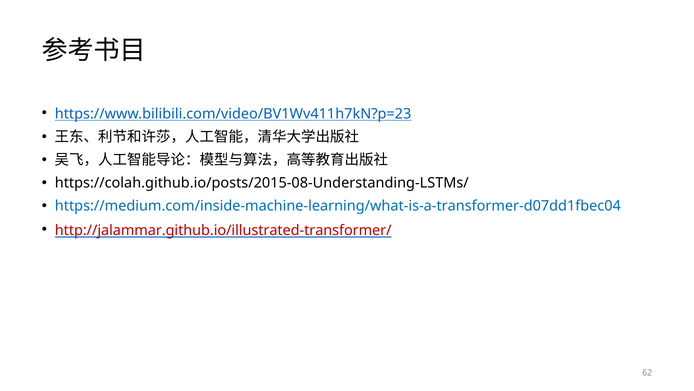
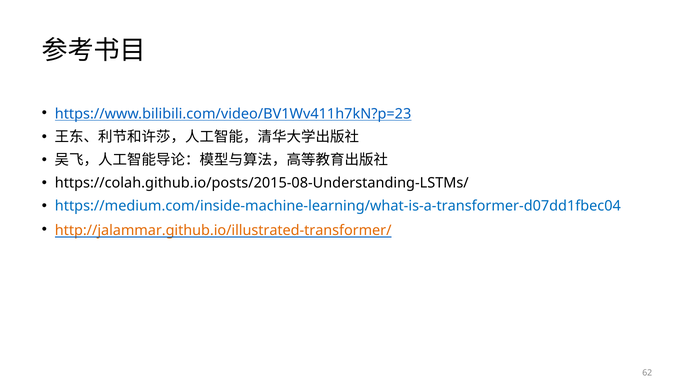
http://jalammar.github.io/illustrated-transformer/ colour: red -> orange
